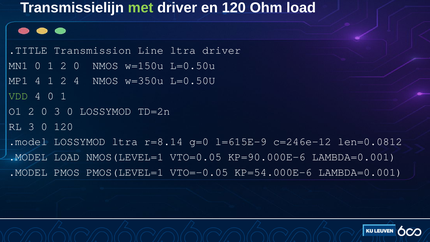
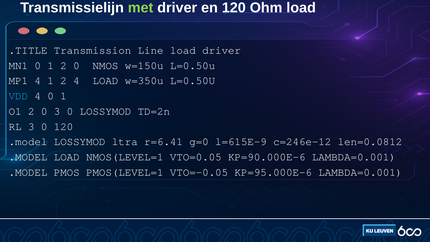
Line ltra: ltra -> load
4 NMOS: NMOS -> LOAD
VDD colour: light green -> light blue
r=8.14: r=8.14 -> r=6.41
KP=54.000E-6: KP=54.000E-6 -> KP=95.000E-6
